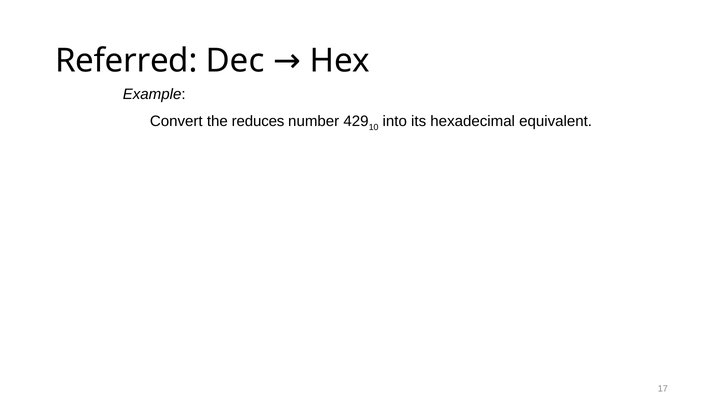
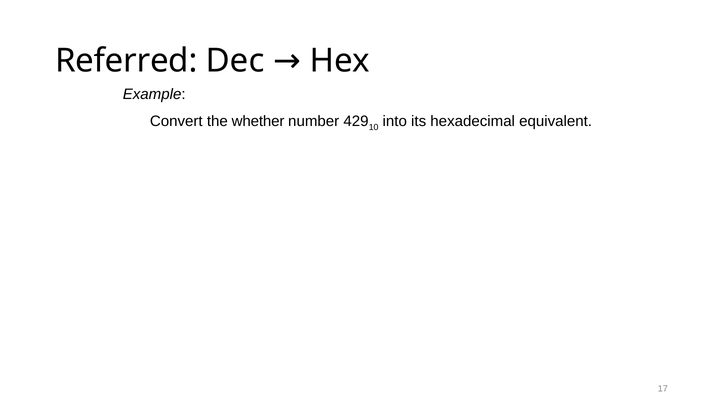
reduces: reduces -> whether
